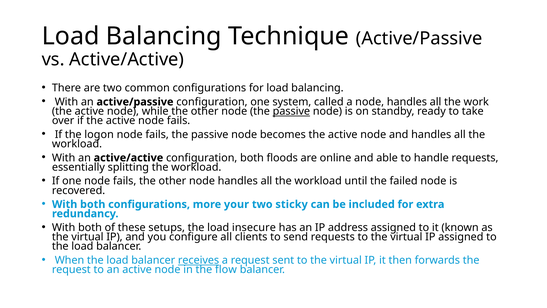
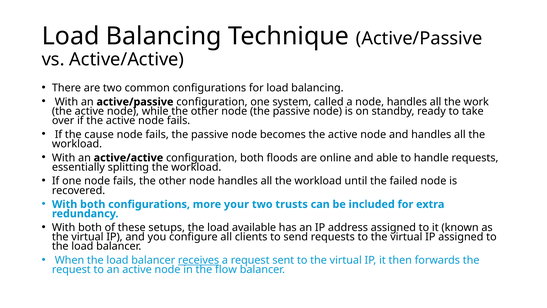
passive at (291, 111) underline: present -> none
logon: logon -> cause
sticky: sticky -> trusts
insecure: insecure -> available
